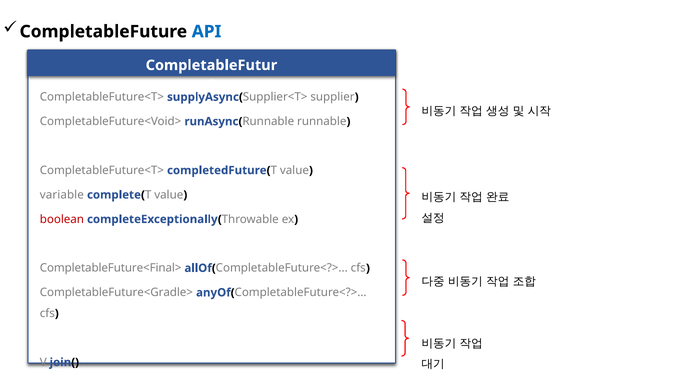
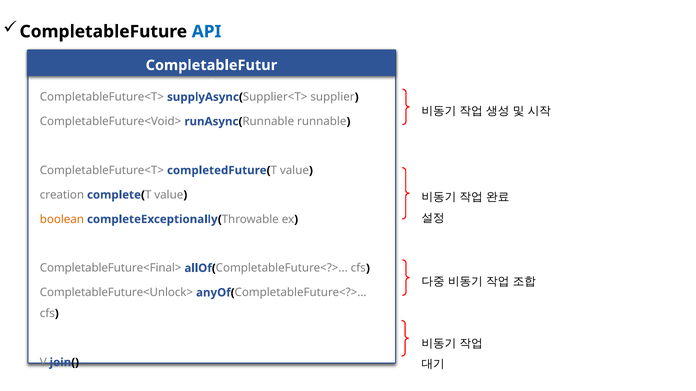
variable: variable -> creation
boolean colour: red -> orange
CompletableFuture<Gradle>: CompletableFuture<Gradle> -> CompletableFuture<Unlock>
